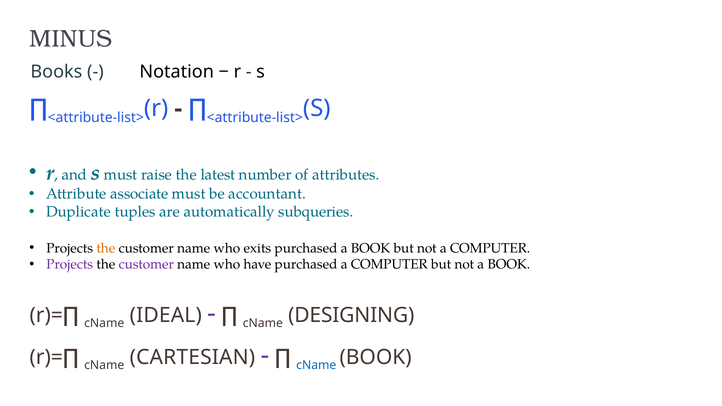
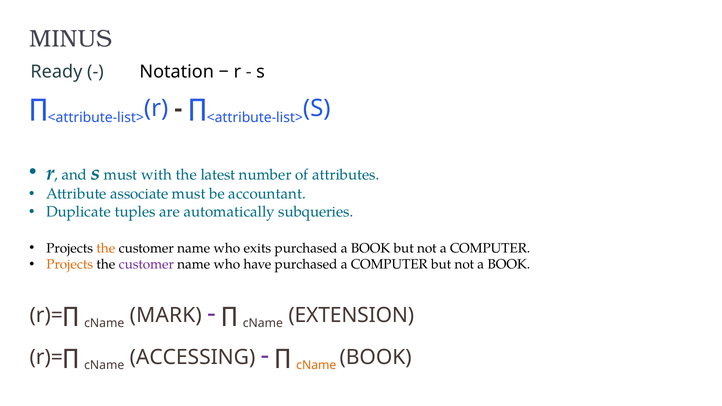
Books: Books -> Ready
raise: raise -> with
Projects at (70, 265) colour: purple -> orange
IDEAL: IDEAL -> MARK
DESIGNING: DESIGNING -> EXTENSION
CARTESIAN: CARTESIAN -> ACCESSING
cName at (316, 366) colour: blue -> orange
